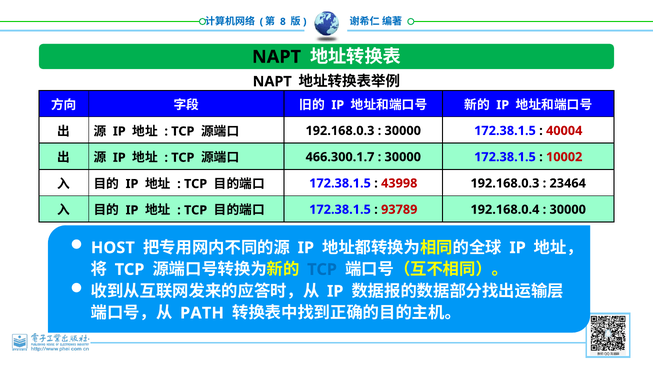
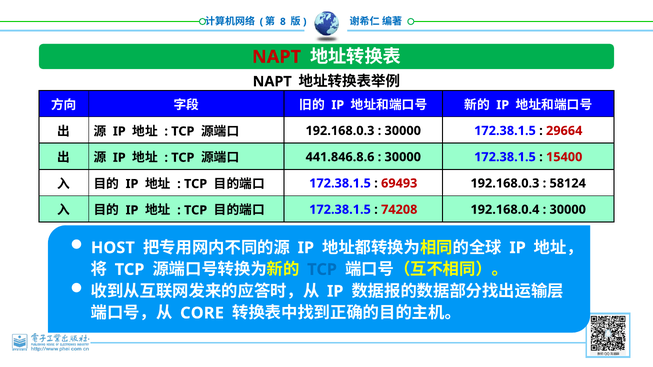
NAPT at (277, 57) colour: black -> red
40004: 40004 -> 29664
466.300.1.7: 466.300.1.7 -> 441.846.8.6
10002: 10002 -> 15400
43998: 43998 -> 69493
23464: 23464 -> 58124
93789: 93789 -> 74208
PATH: PATH -> CORE
